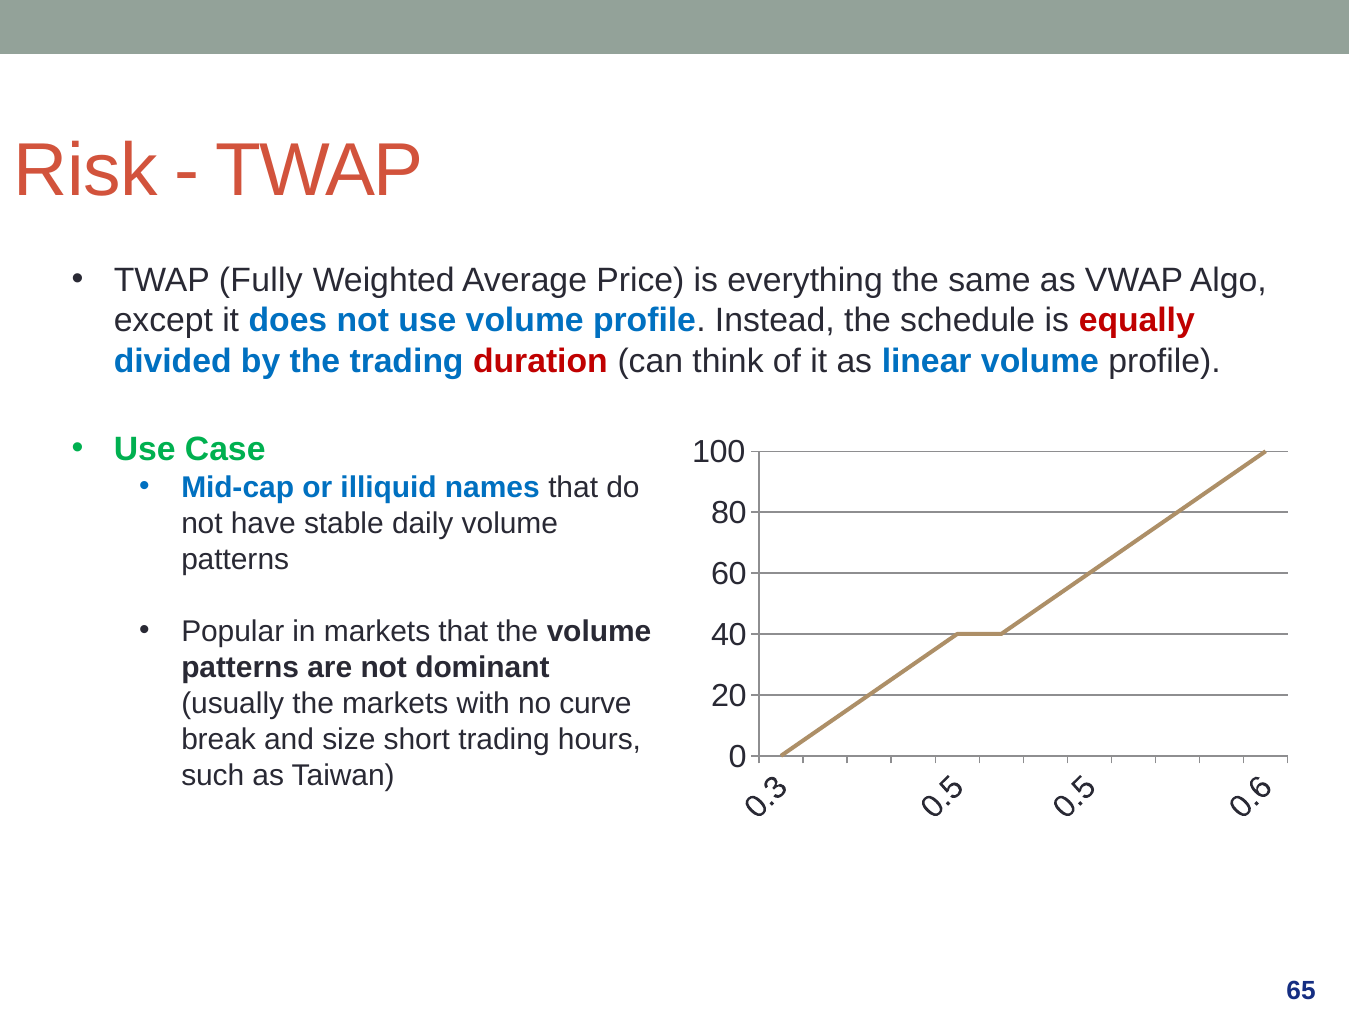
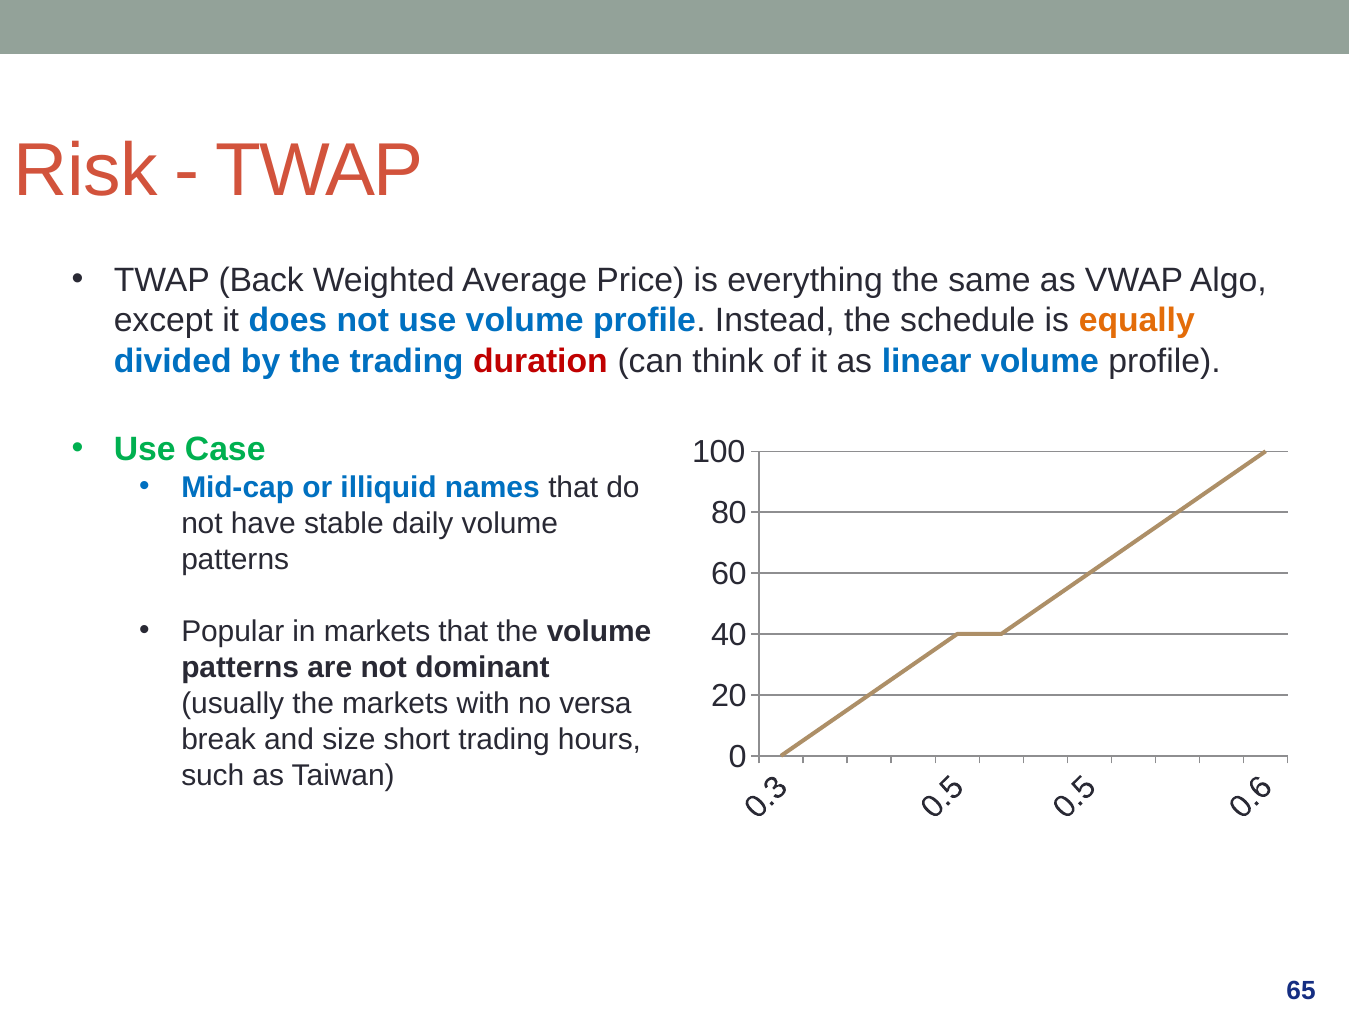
Fully: Fully -> Back
equally colour: red -> orange
curve: curve -> versa
